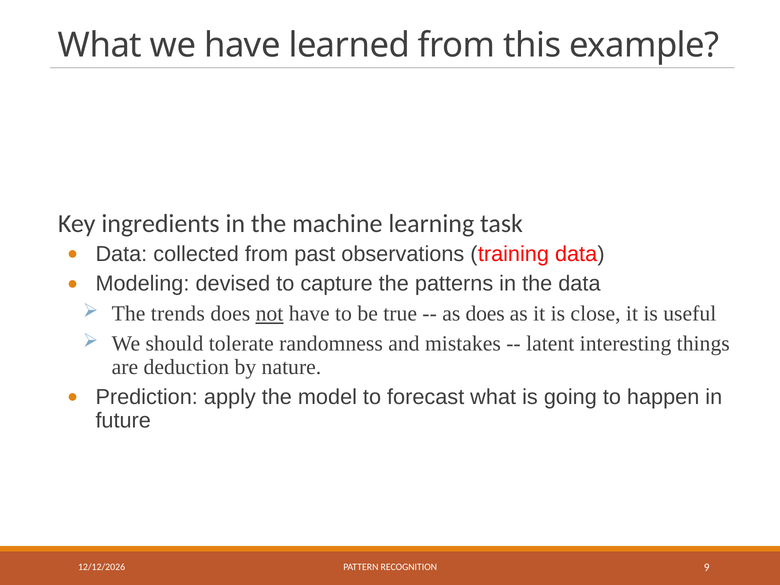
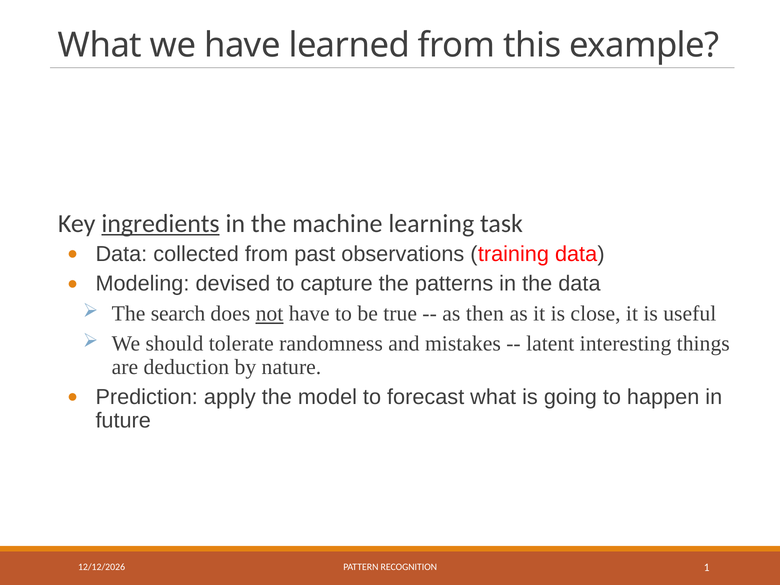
ingredients underline: none -> present
trends: trends -> search
as does: does -> then
9: 9 -> 1
